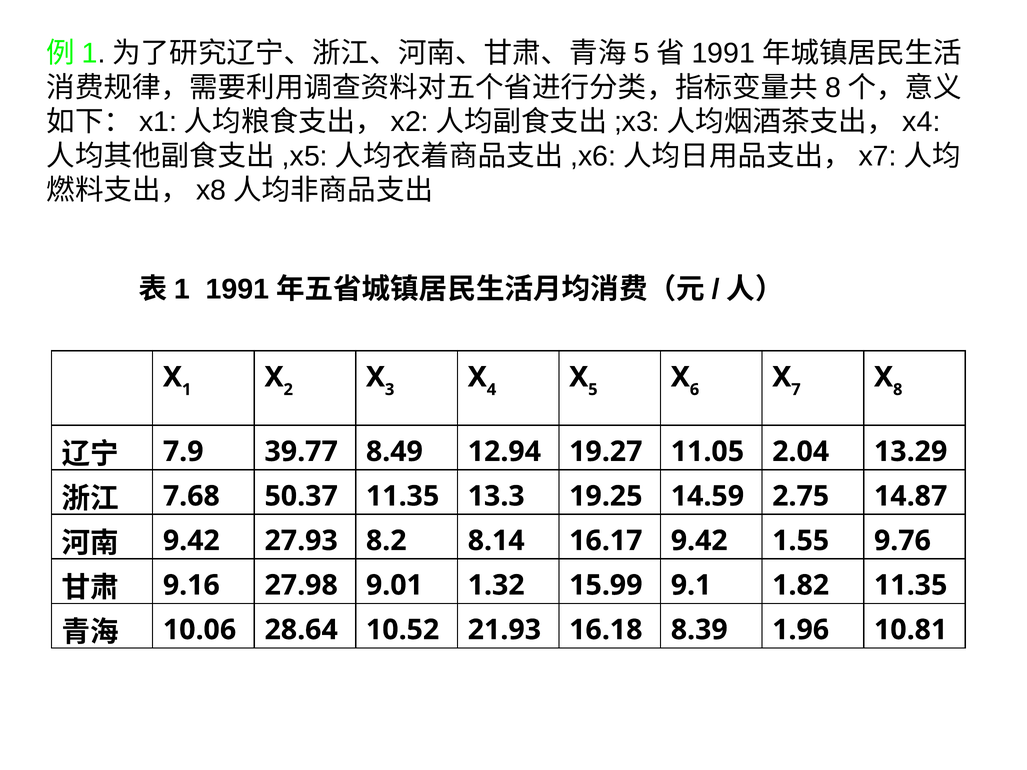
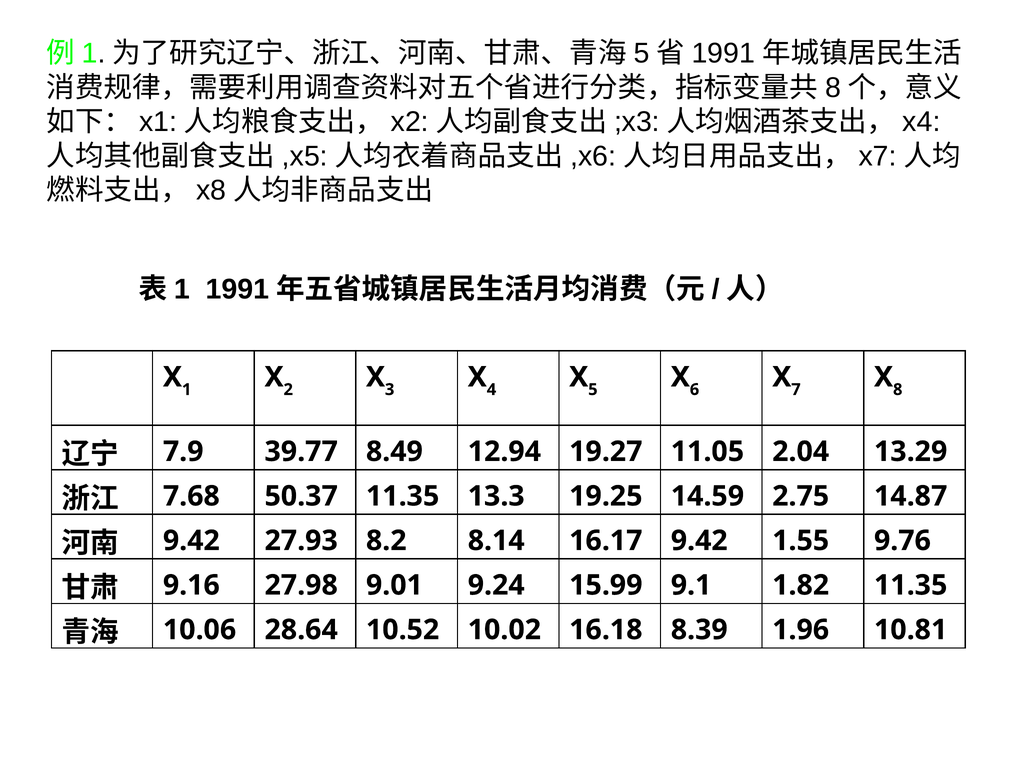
1.32: 1.32 -> 9.24
21.93: 21.93 -> 10.02
